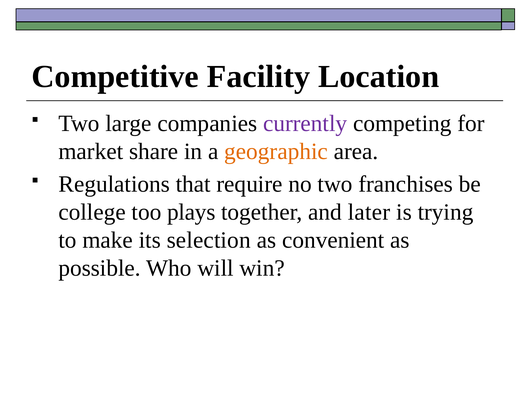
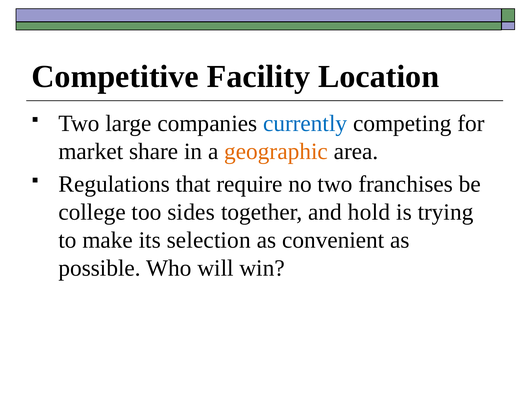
currently colour: purple -> blue
plays: plays -> sides
later: later -> hold
